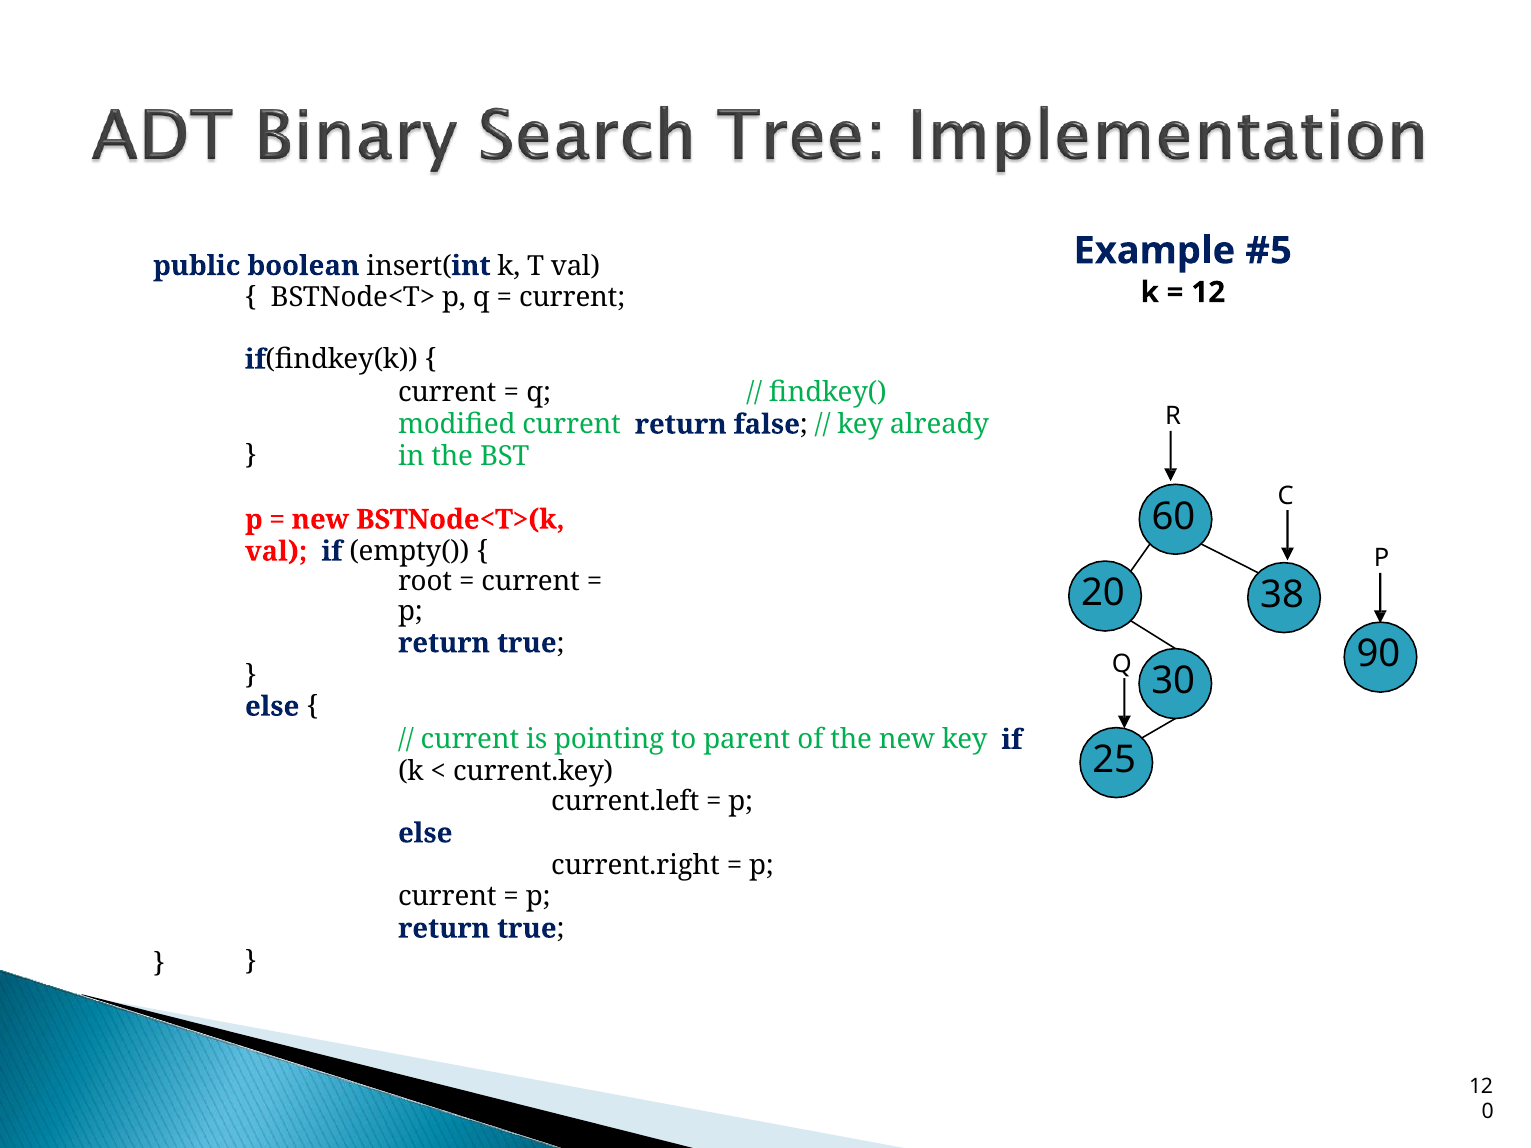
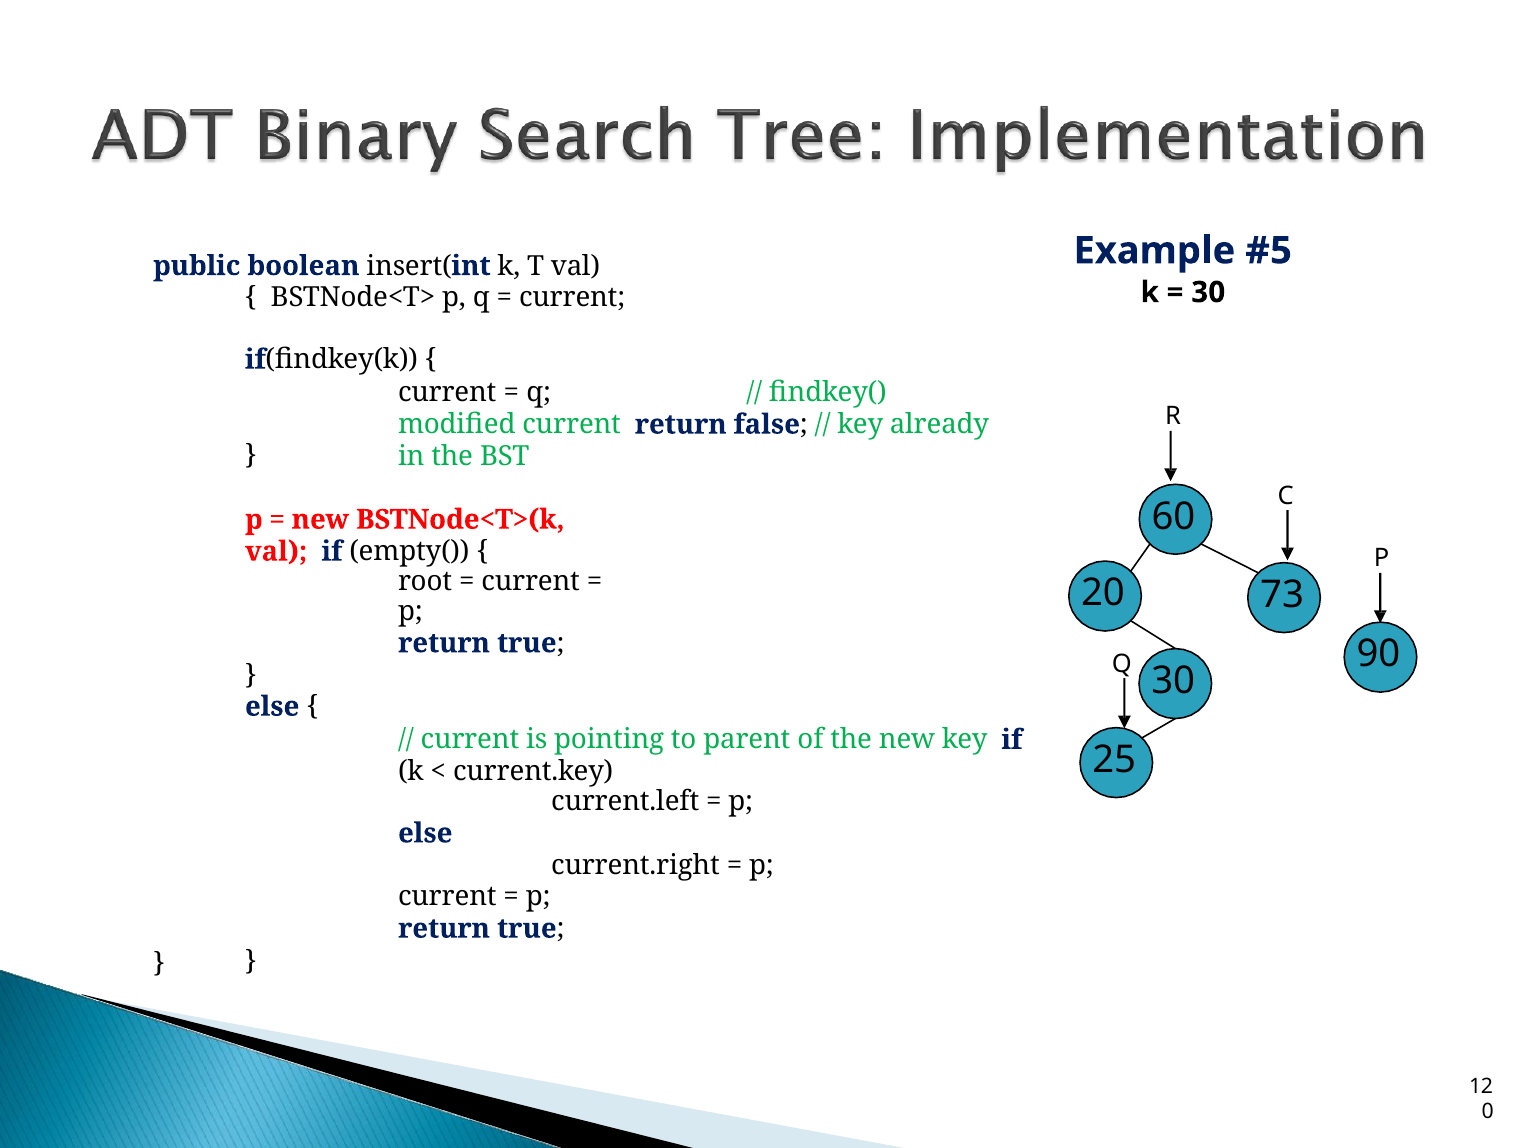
12 at (1208, 292): 12 -> 30
38: 38 -> 73
